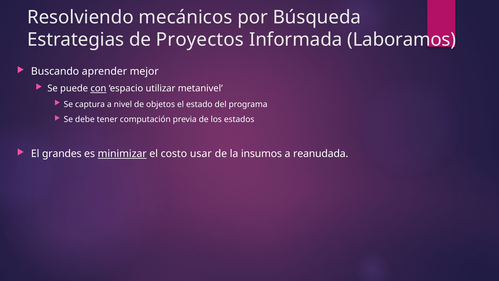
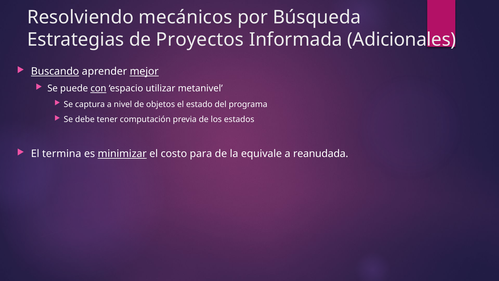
Laboramos: Laboramos -> Adicionales
Buscando underline: none -> present
mejor underline: none -> present
grandes: grandes -> termina
usar: usar -> para
insumos: insumos -> equivale
